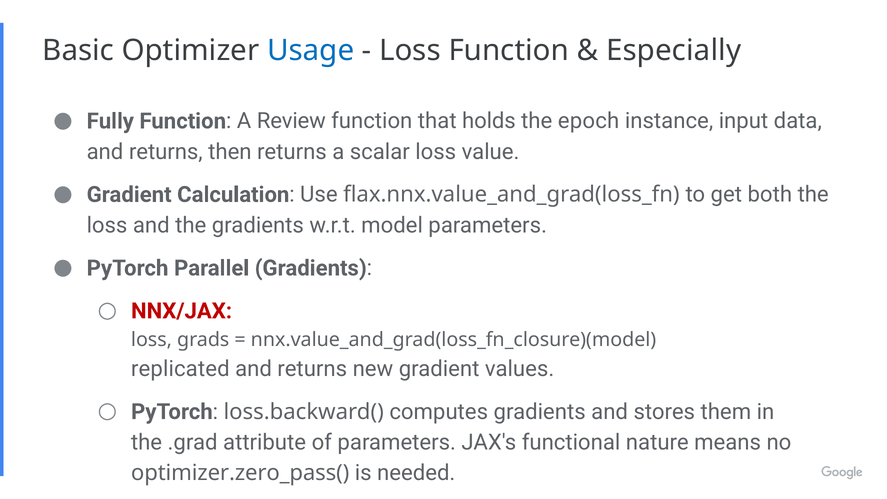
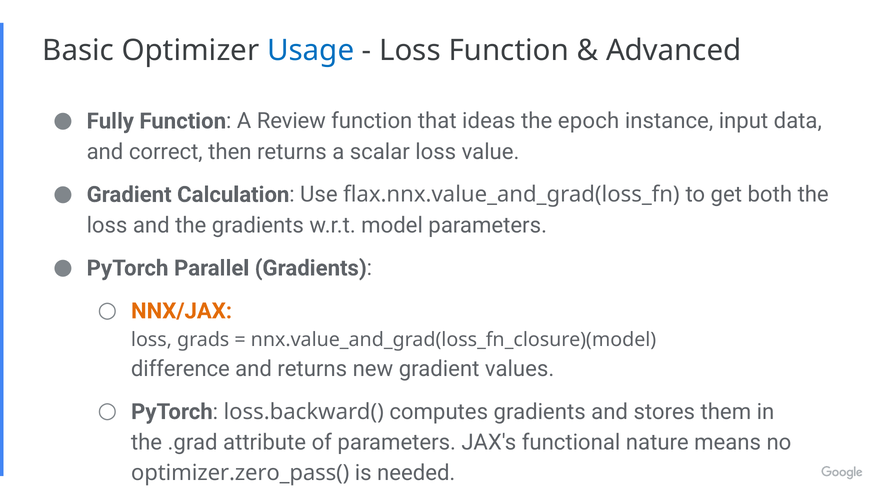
Especially: Especially -> Advanced
holds: holds -> ideas
returns at (166, 152): returns -> correct
NNX/JAX colour: red -> orange
replicated: replicated -> difference
